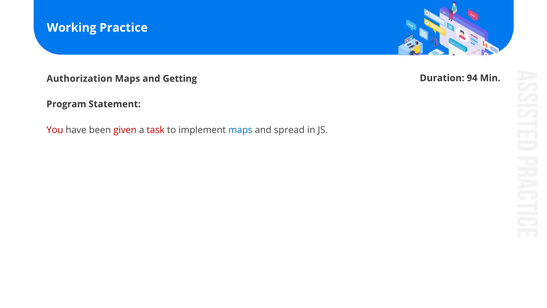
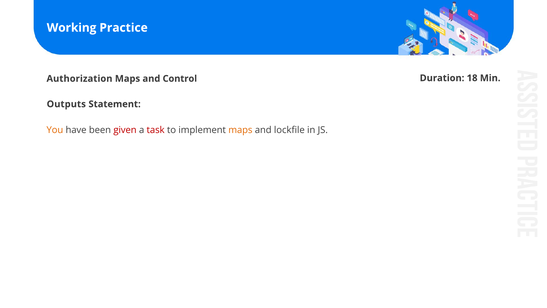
Getting: Getting -> Control
94: 94 -> 18
Program: Program -> Outputs
You colour: red -> orange
maps at (240, 130) colour: blue -> orange
spread: spread -> lockfile
